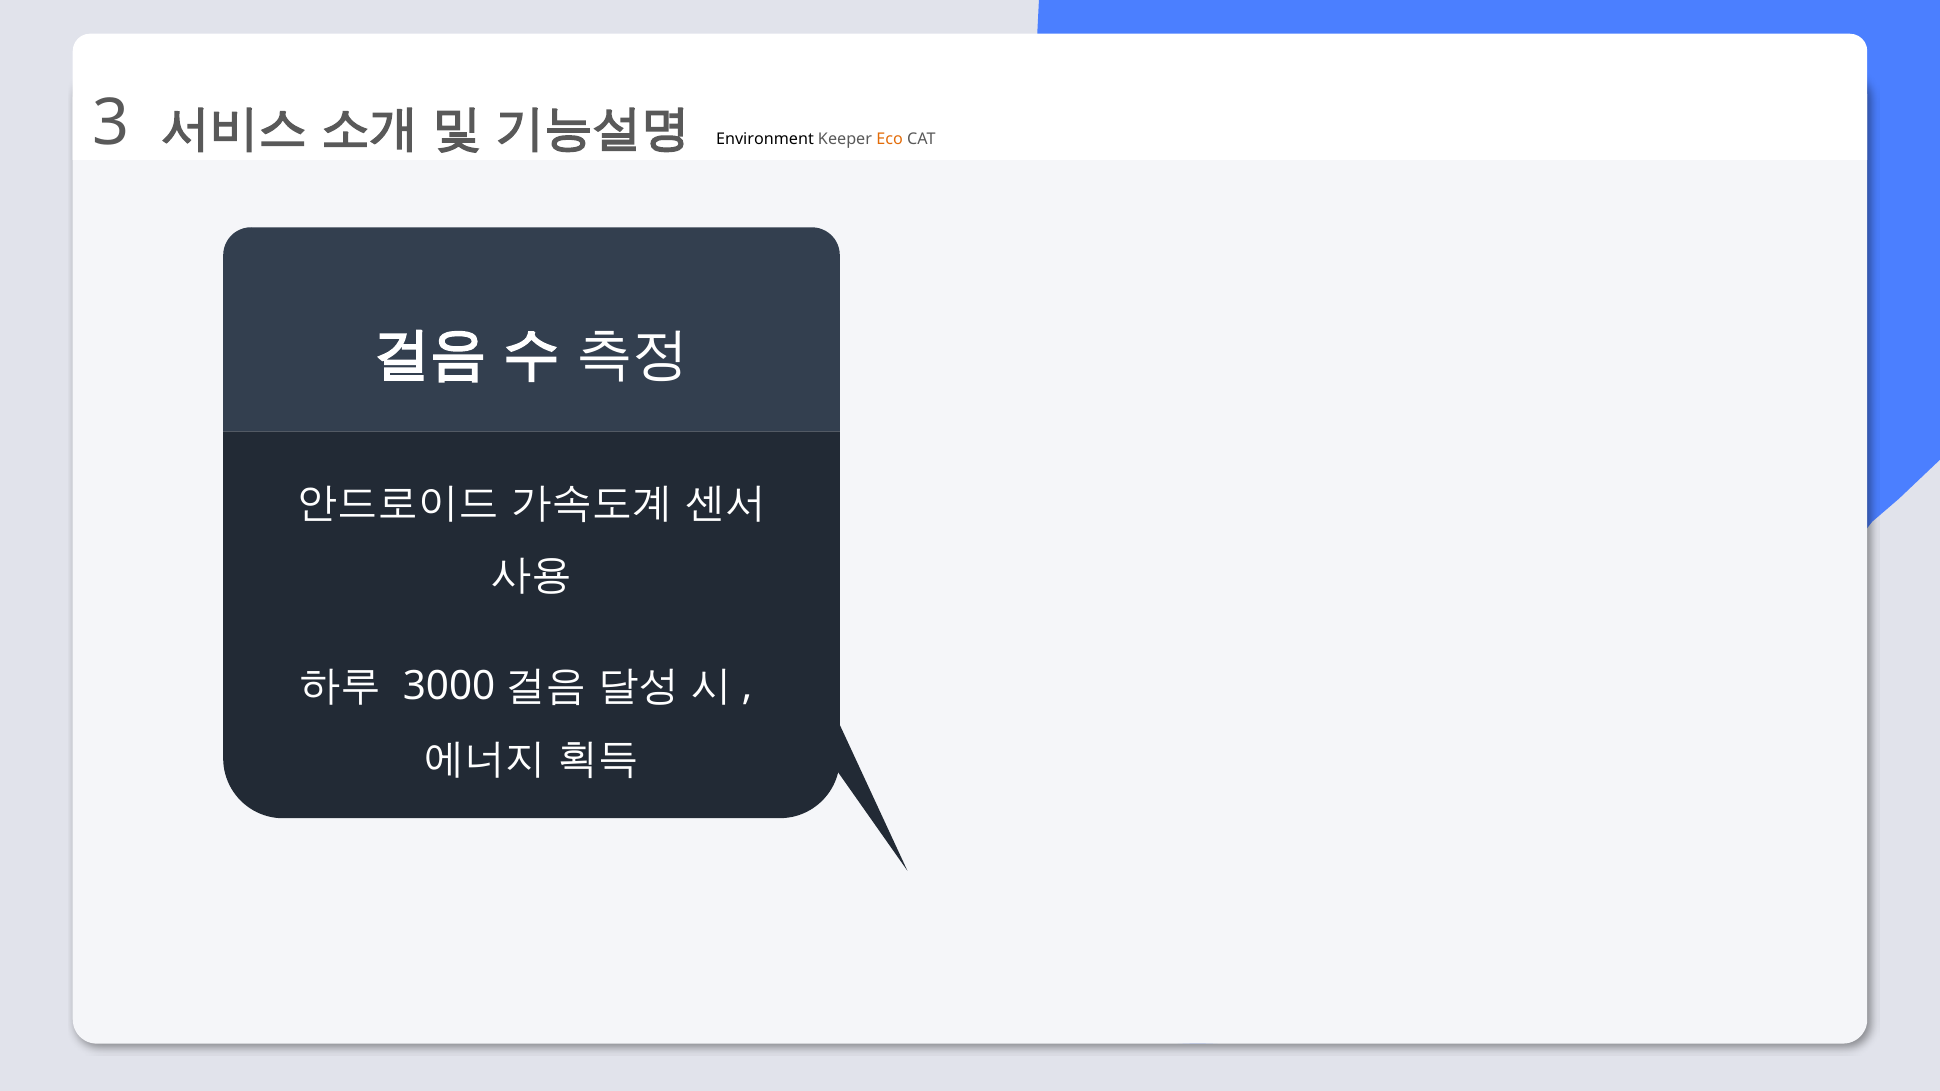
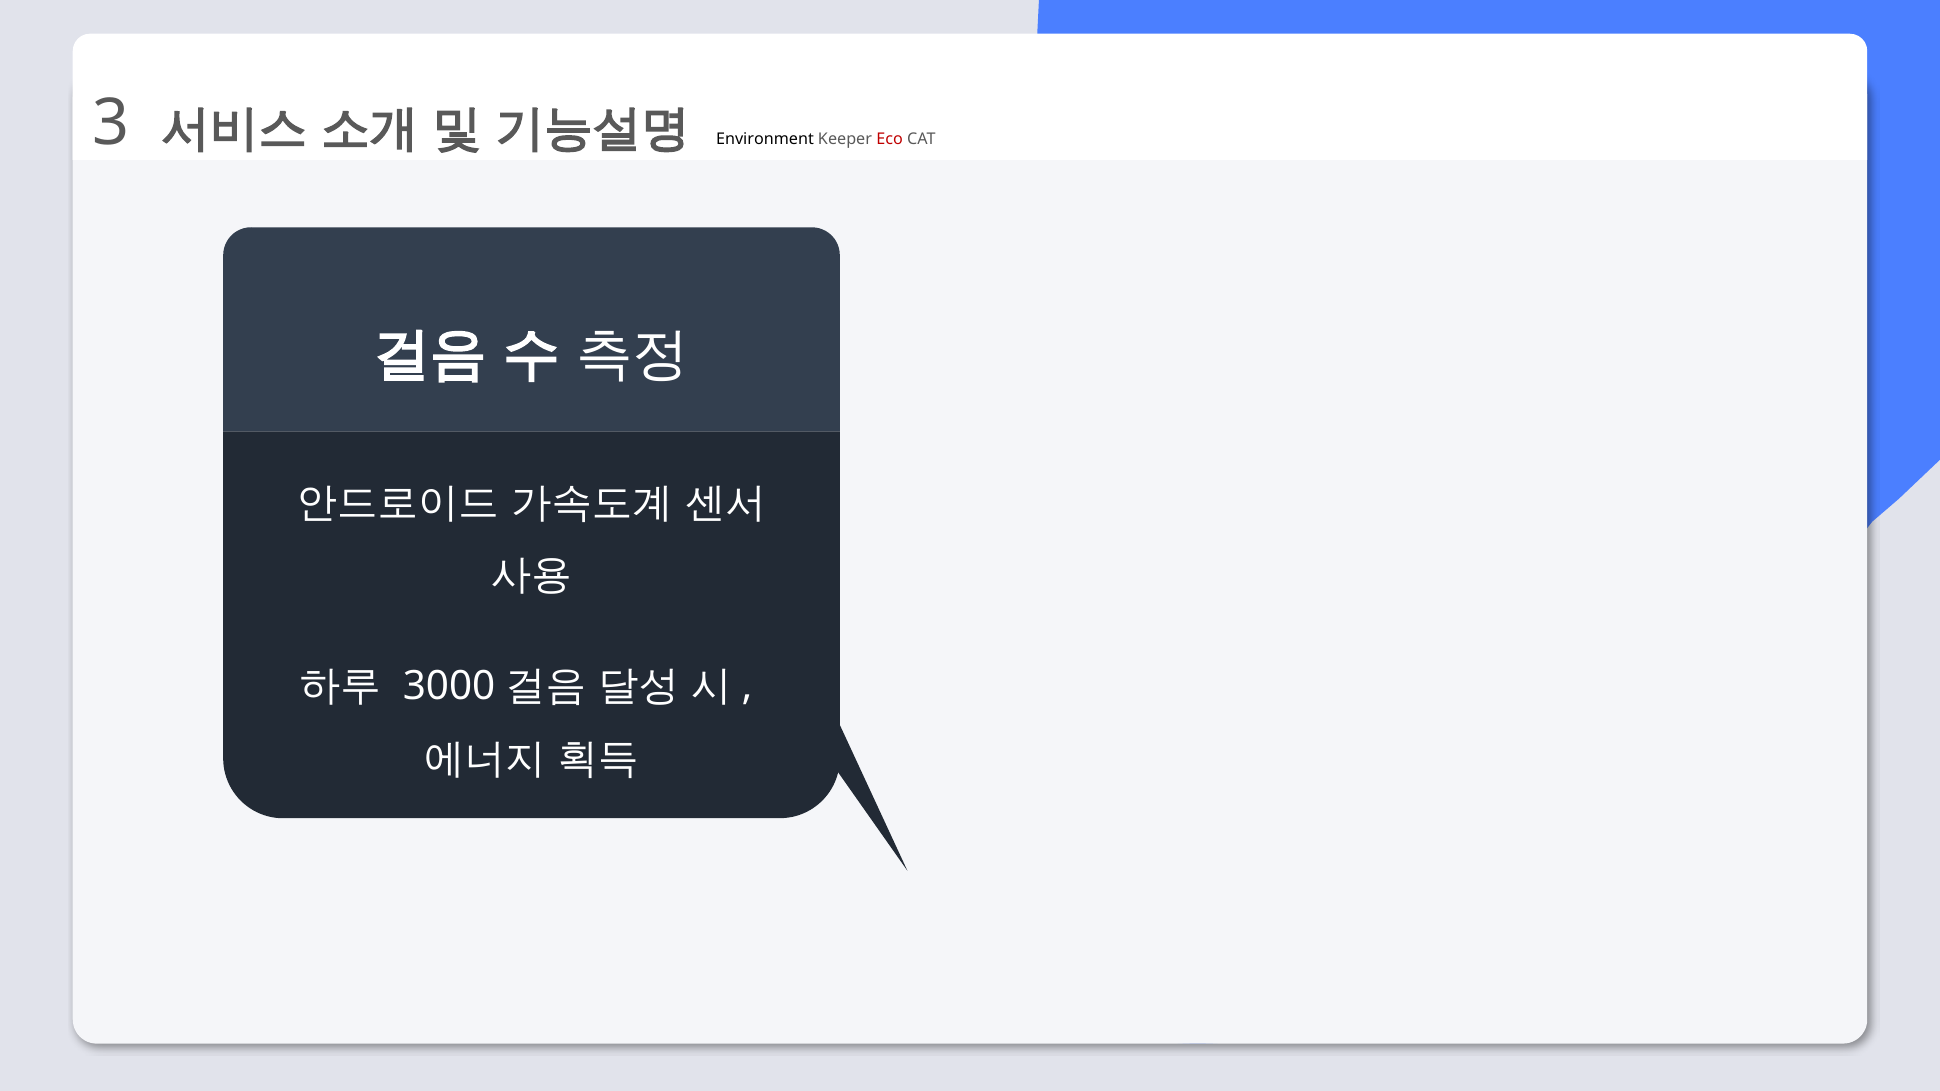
Eco colour: orange -> red
